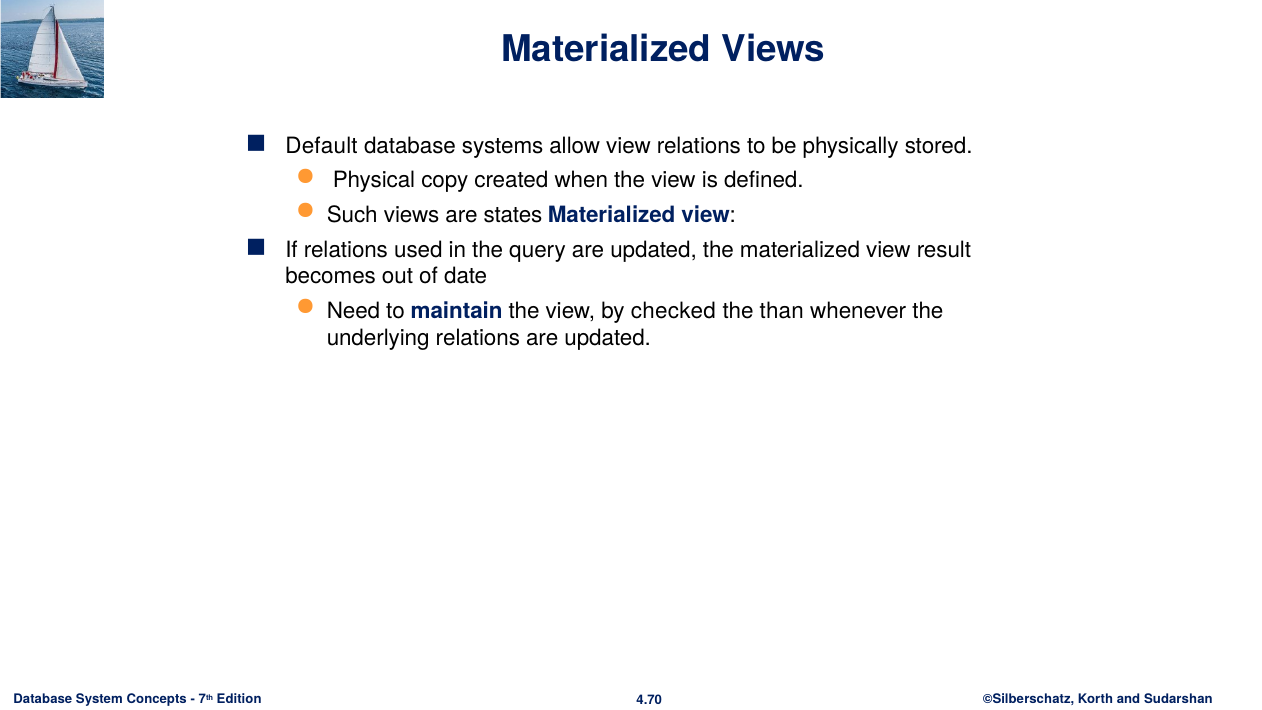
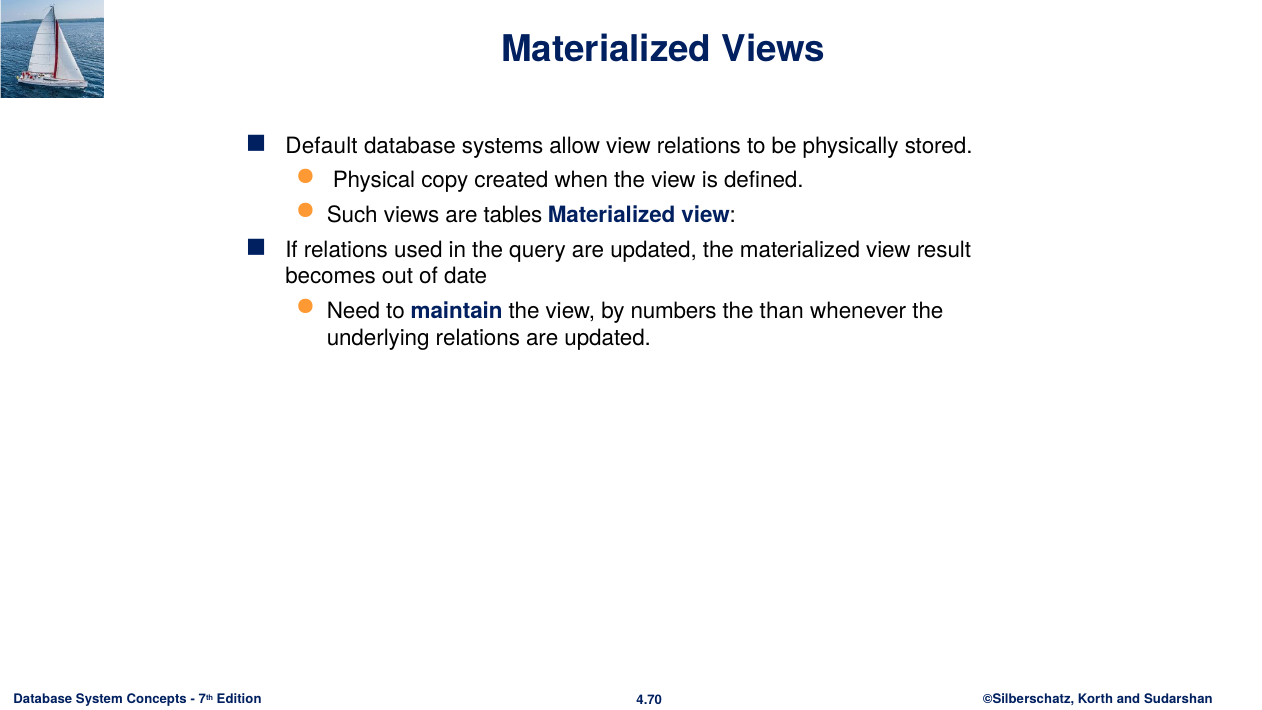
states: states -> tables
checked: checked -> numbers
